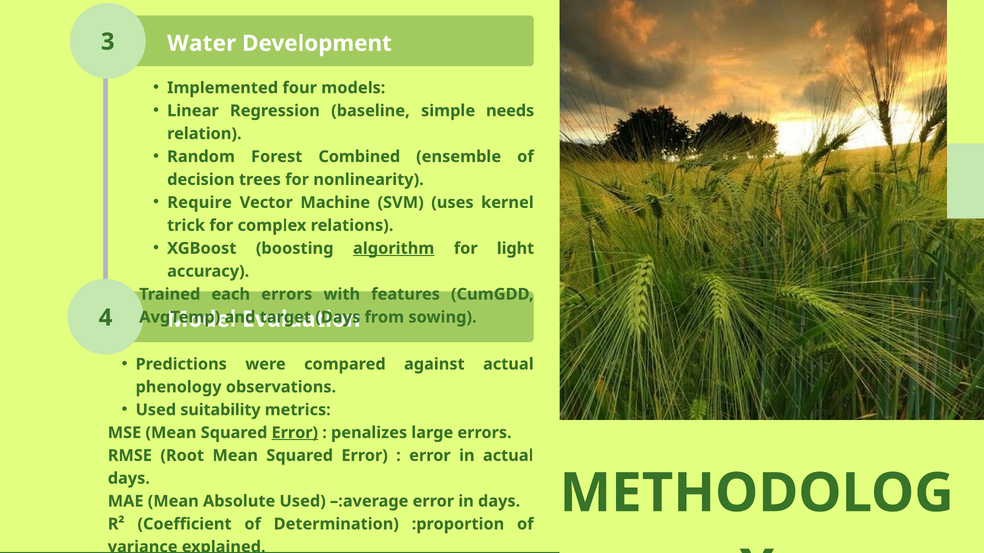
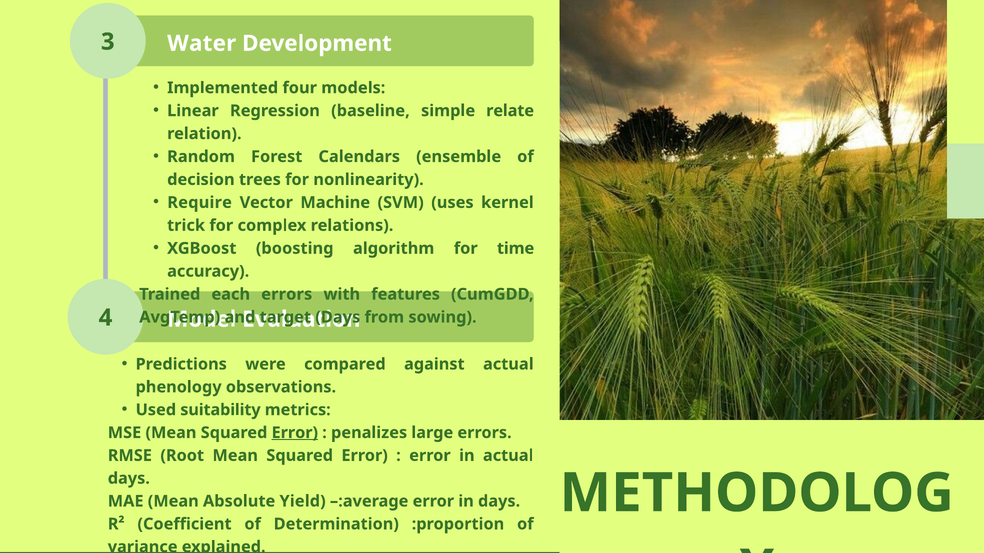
needs: needs -> relate
Combined: Combined -> Calendars
algorithm underline: present -> none
light: light -> time
Absolute Used: Used -> Yield
